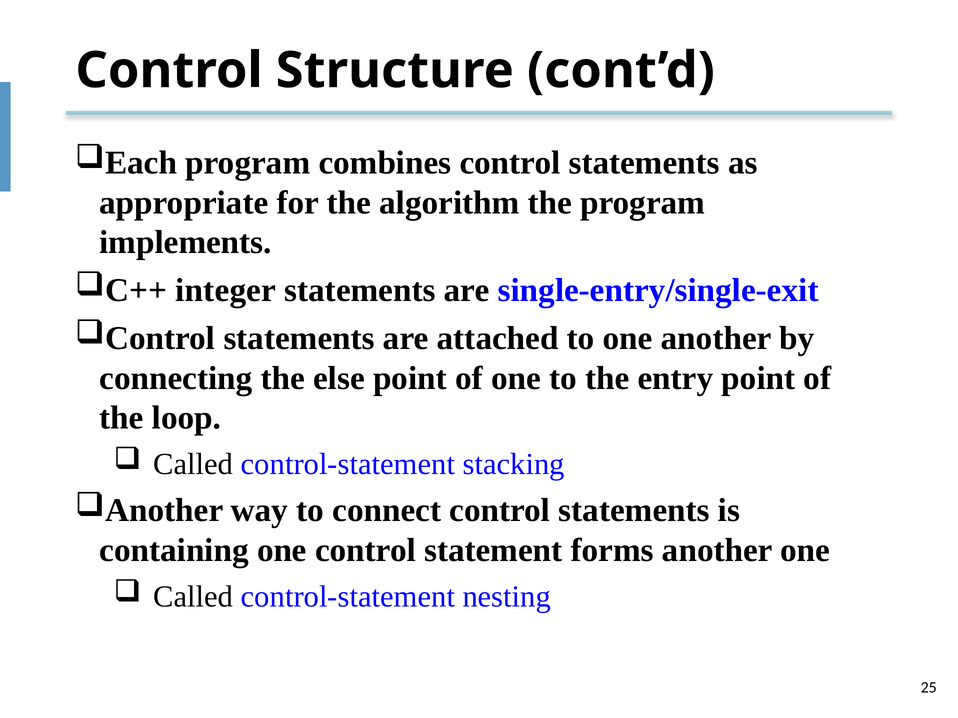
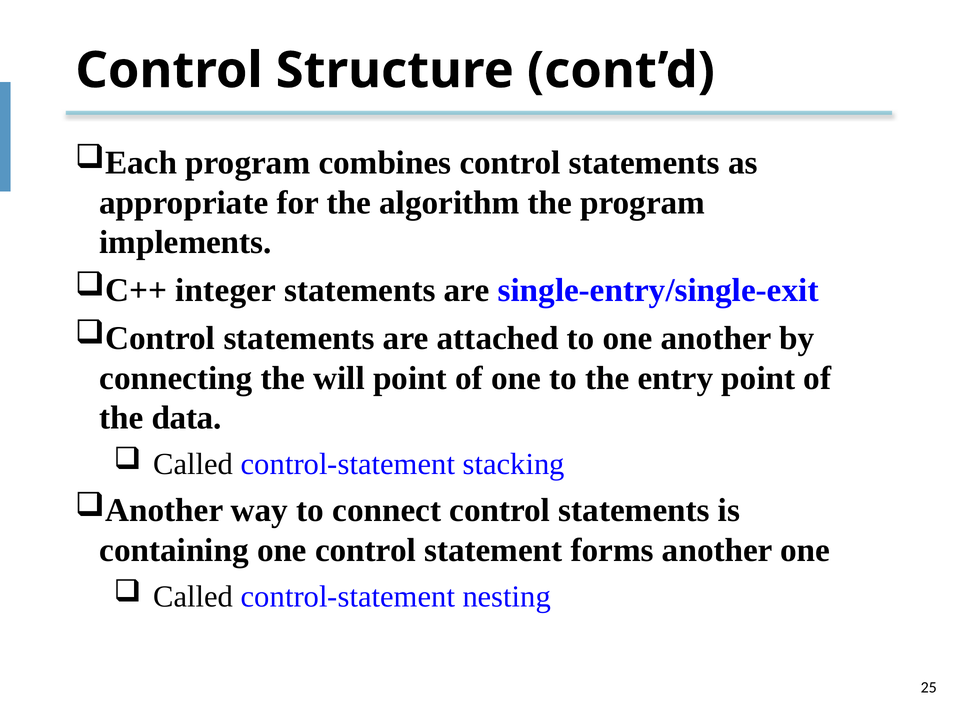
else: else -> will
loop: loop -> data
